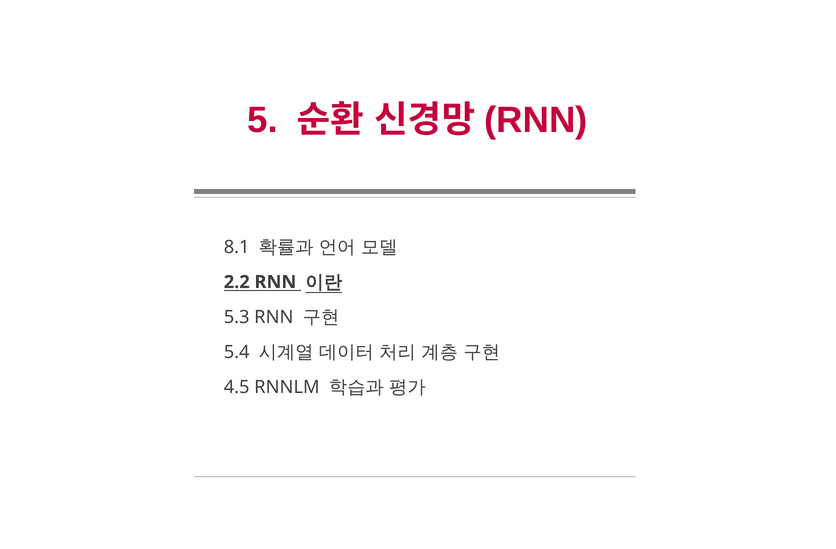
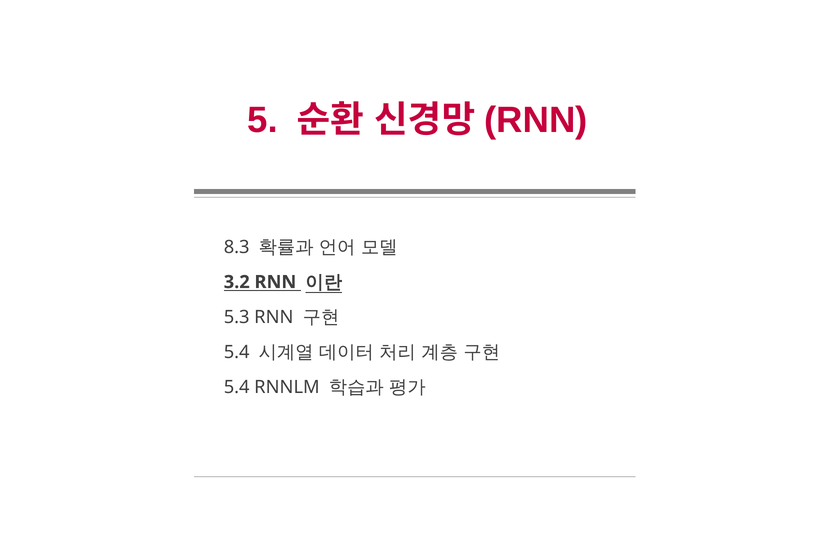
8.1: 8.1 -> 8.3
2.2: 2.2 -> 3.2
4.5 at (237, 387): 4.5 -> 5.4
